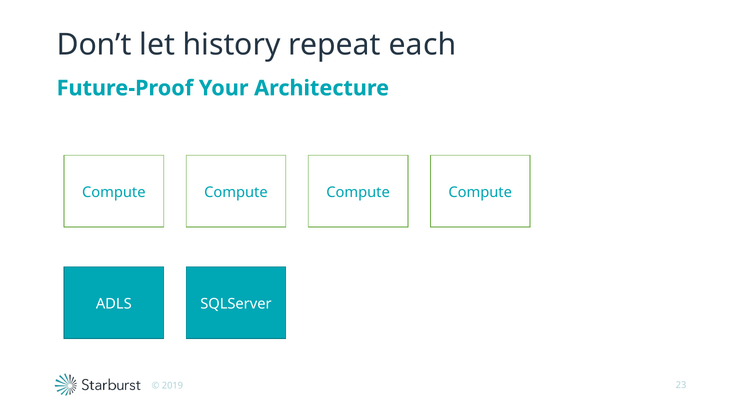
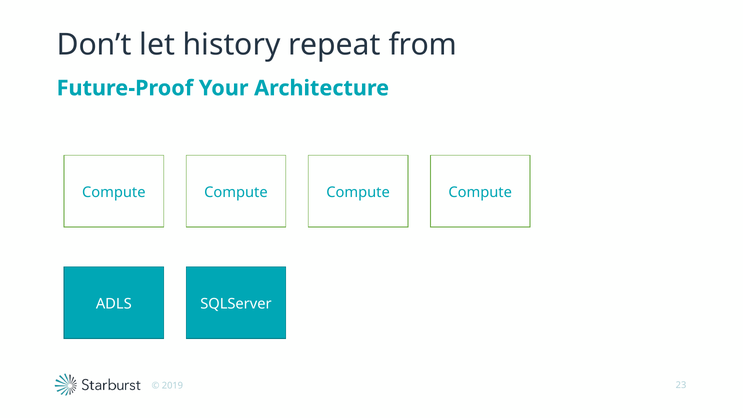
each: each -> from
